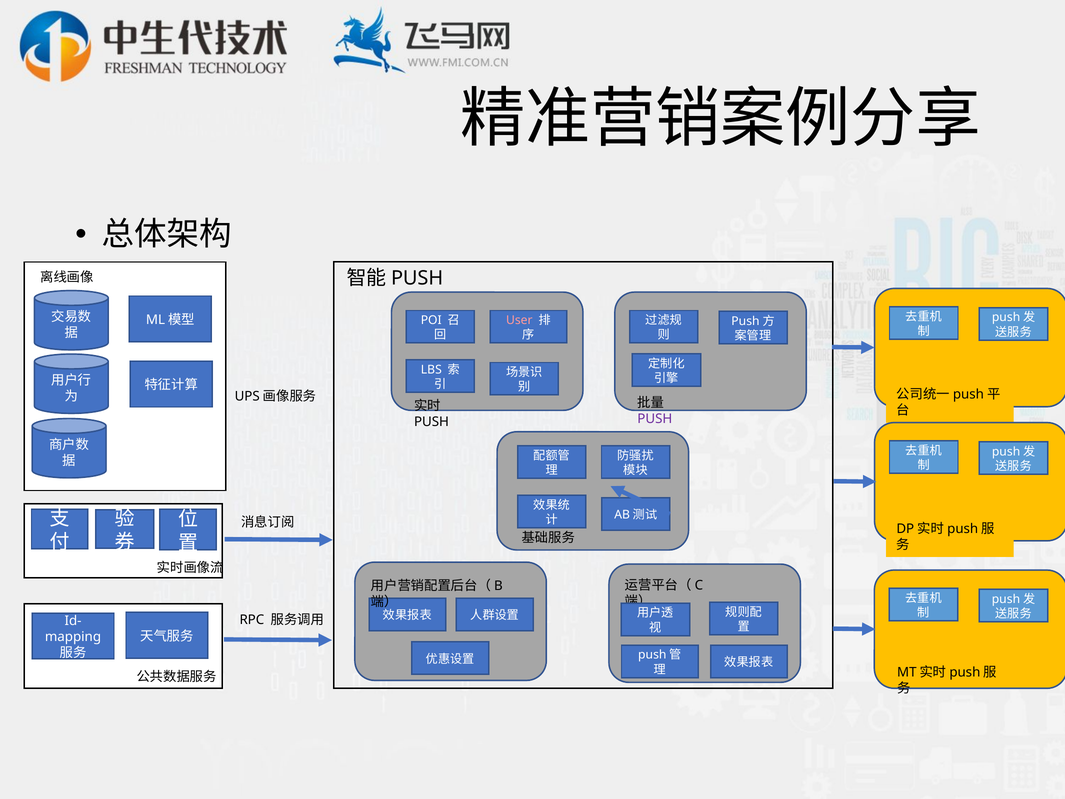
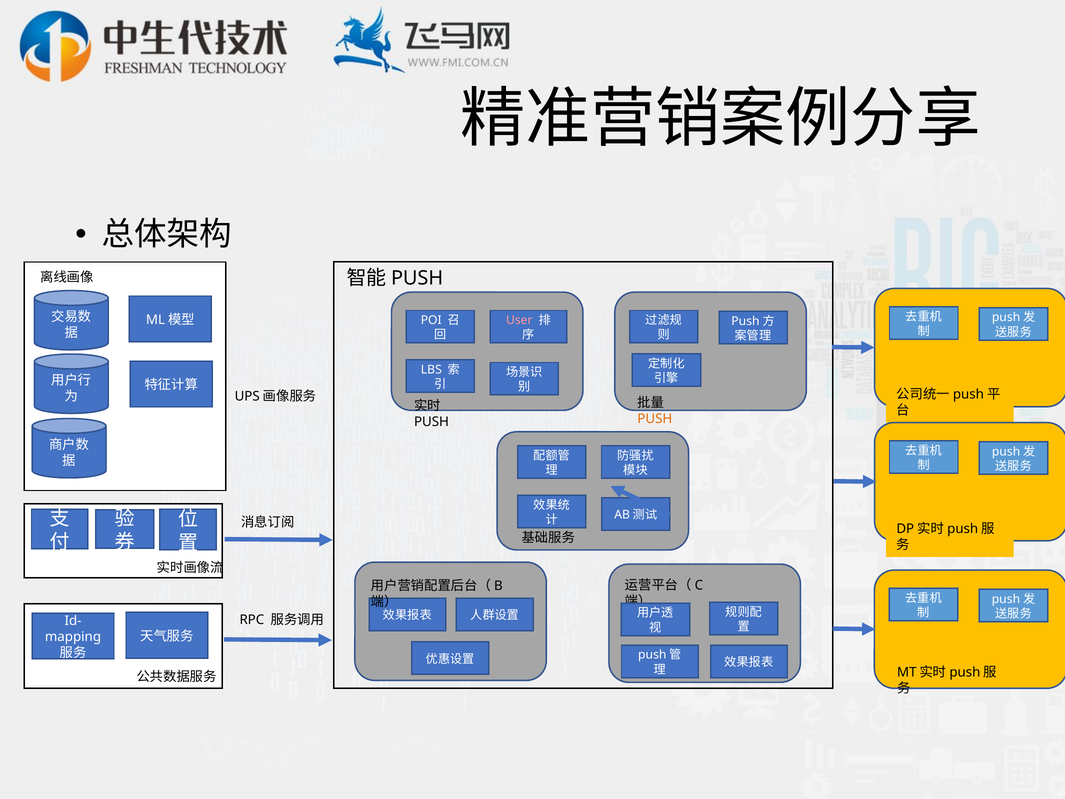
PUSH at (655, 419) colour: purple -> orange
